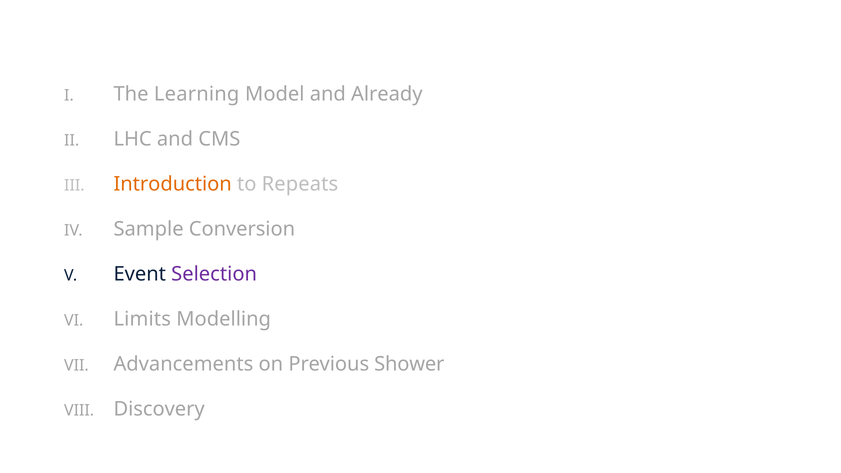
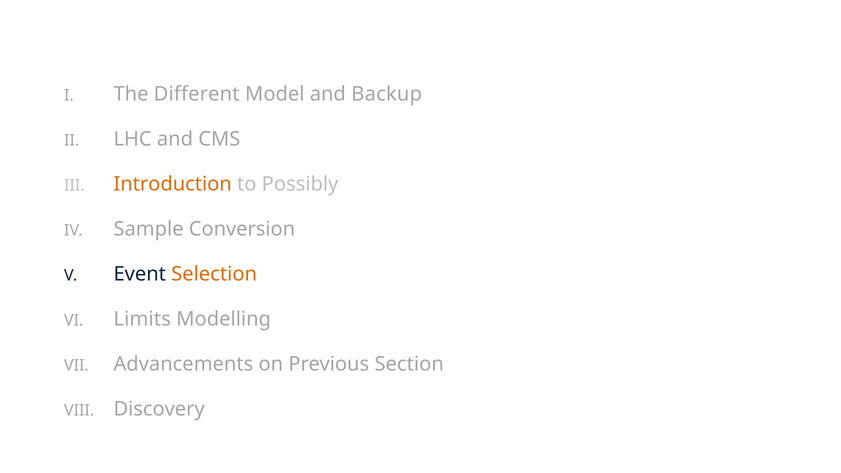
Learning: Learning -> Different
Already: Already -> Backup
Repeats: Repeats -> Possibly
Selection colour: purple -> orange
Shower: Shower -> Section
